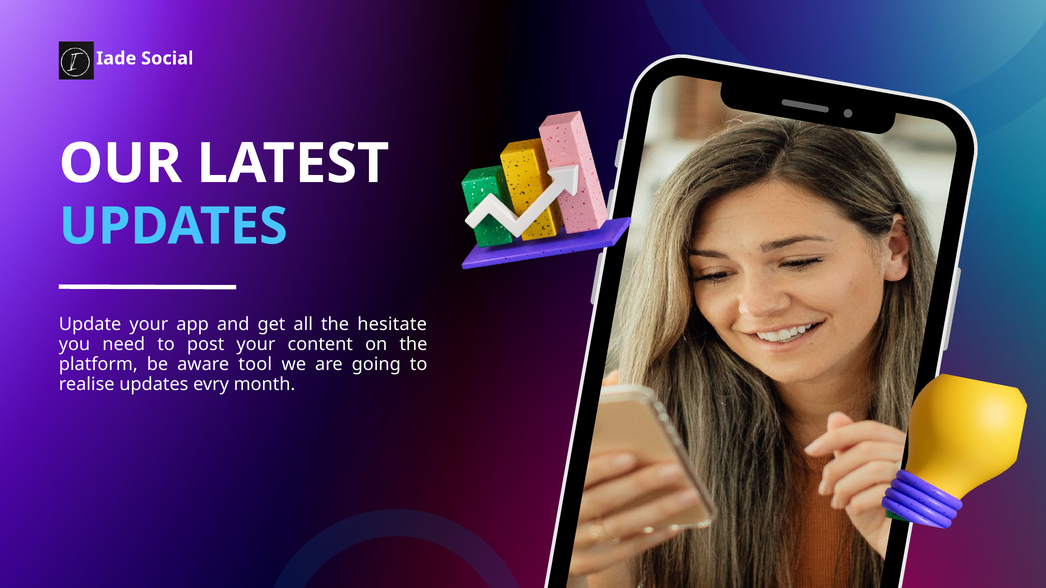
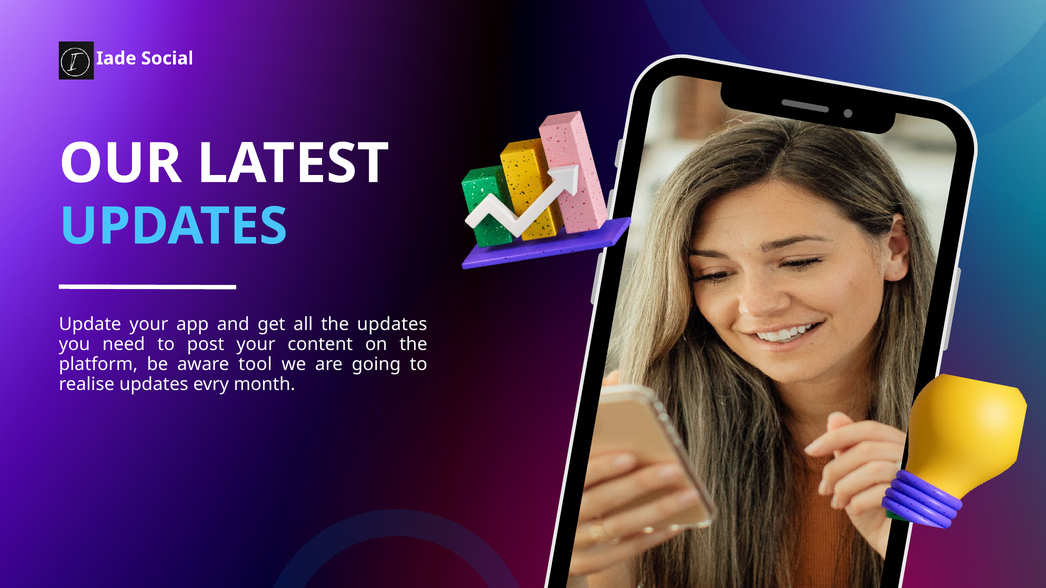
the hesitate: hesitate -> updates
